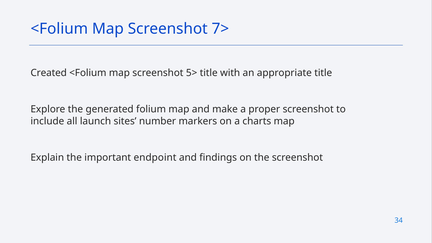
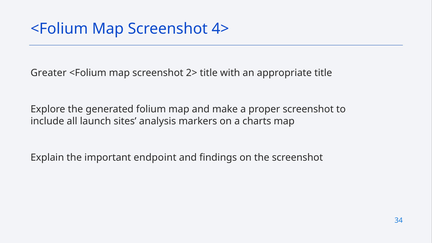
7>: 7> -> 4>
Created: Created -> Greater
5>: 5> -> 2>
number: number -> analysis
